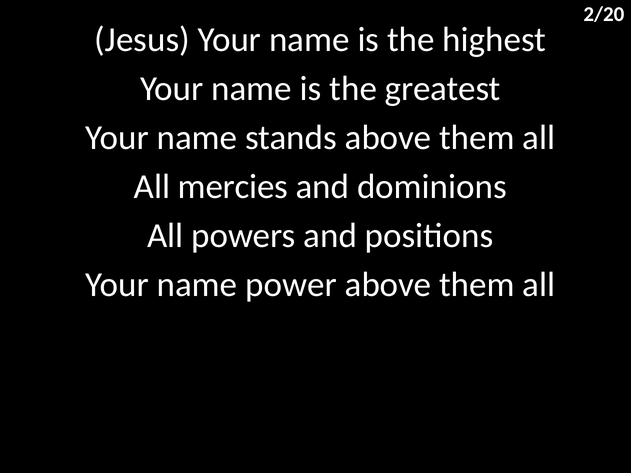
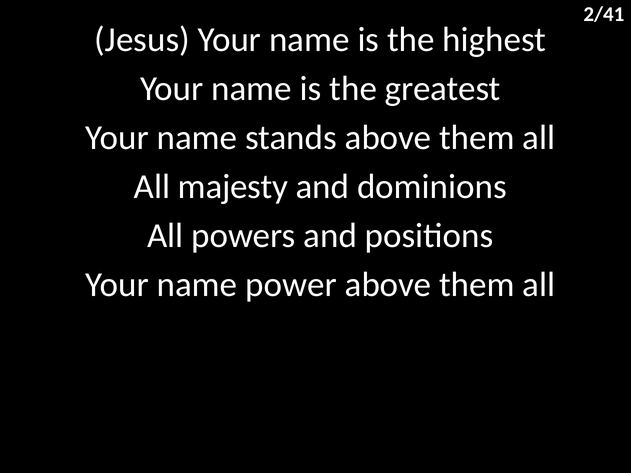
2/20: 2/20 -> 2/41
mercies: mercies -> majesty
